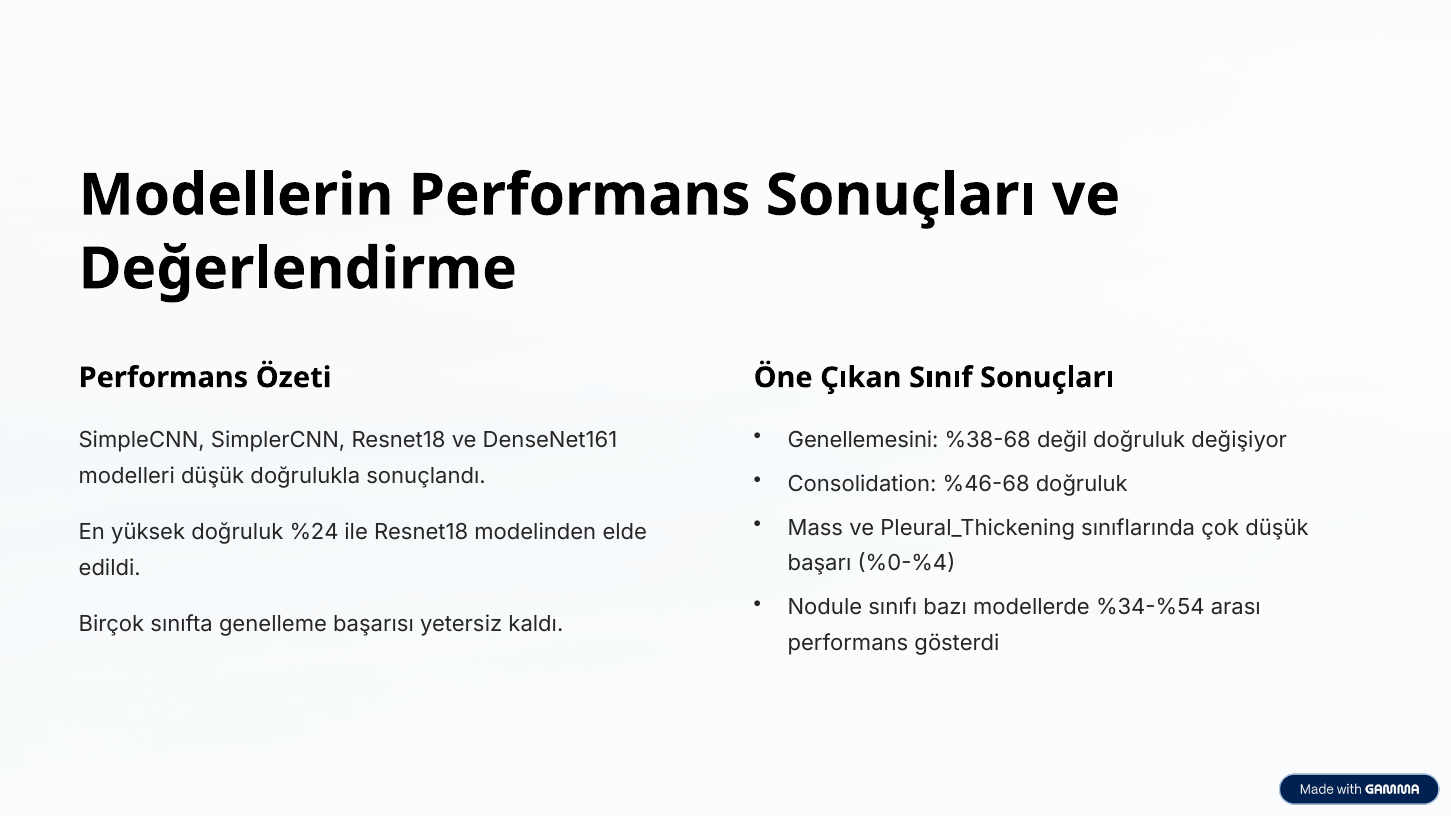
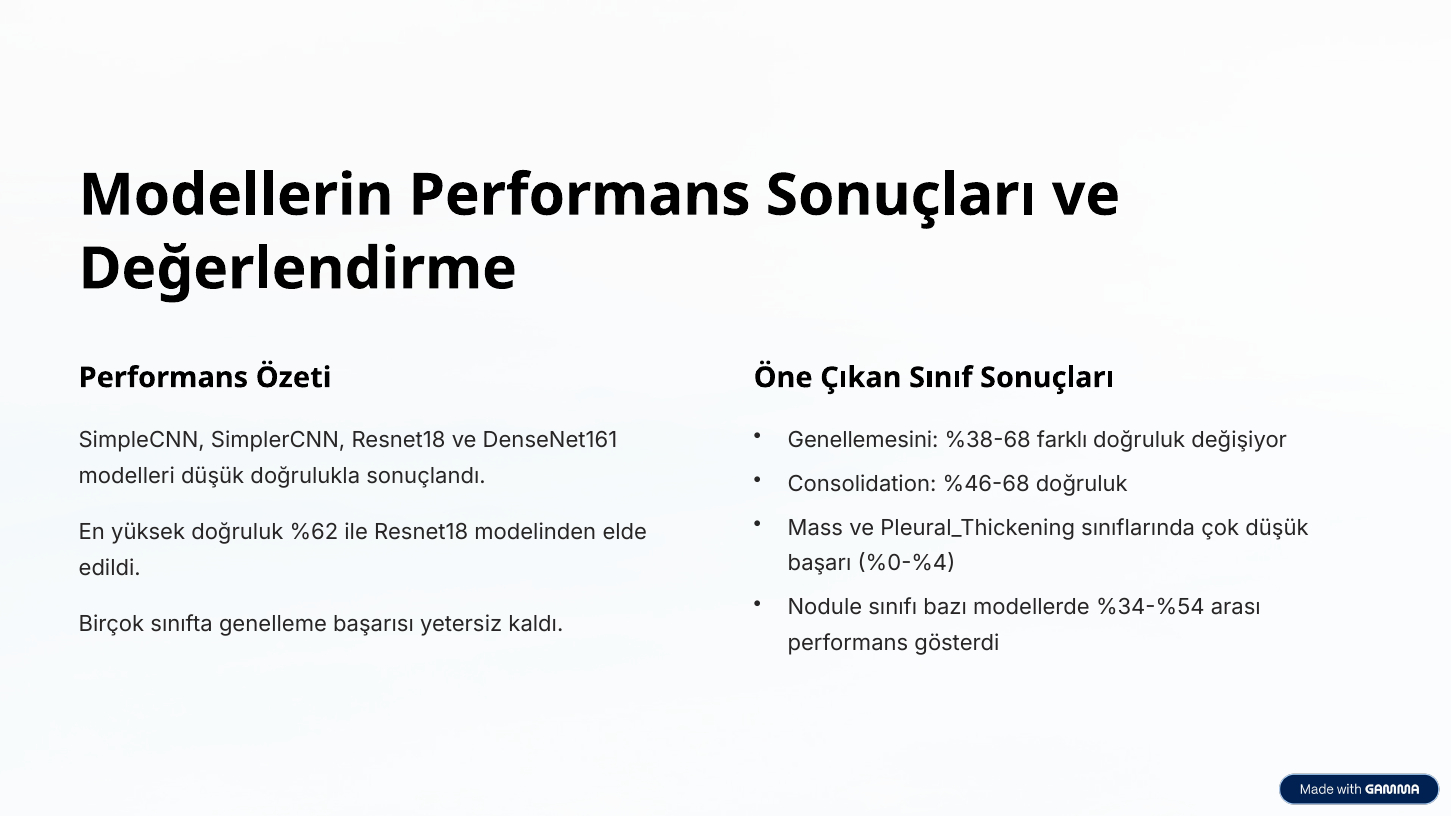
değil: değil -> farklı
%24: %24 -> %62
